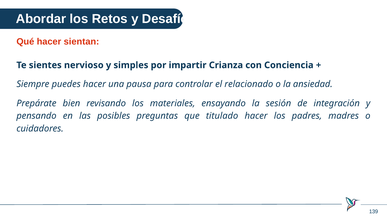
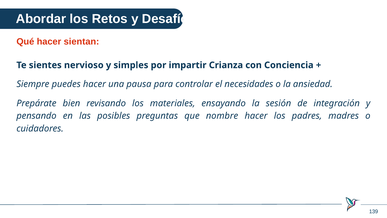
relacionado: relacionado -> necesidades
titulado: titulado -> nombre
